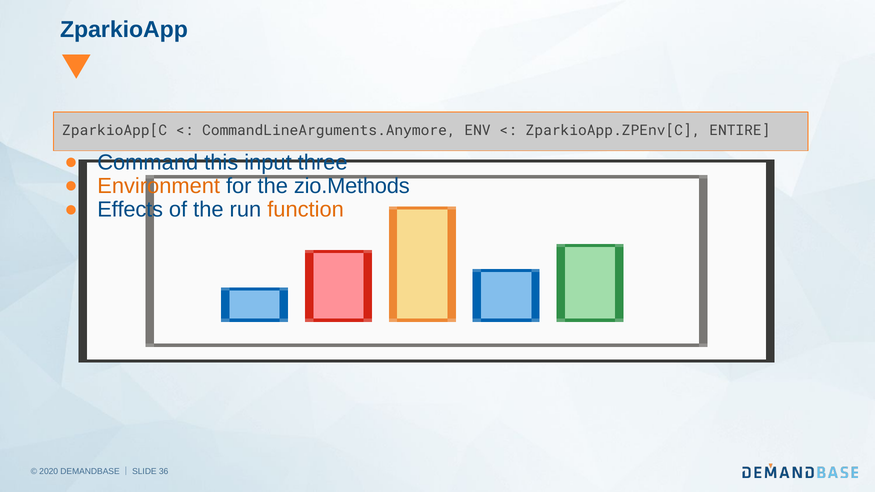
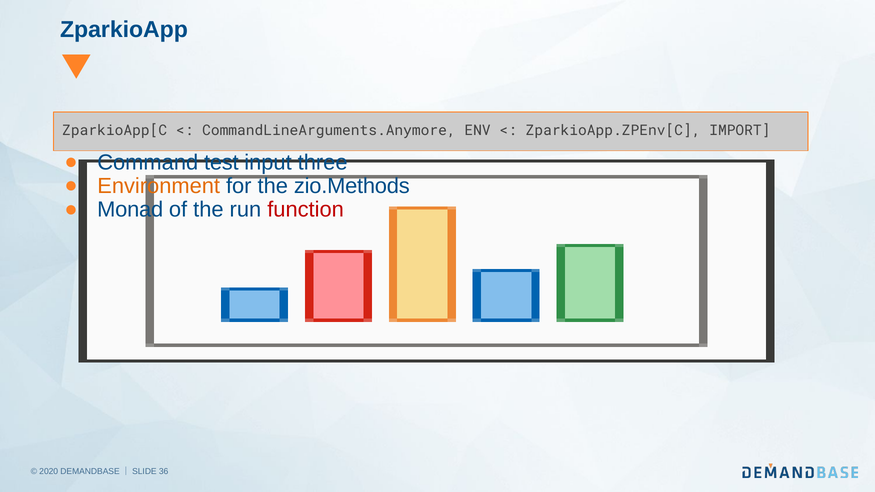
ENTIRE: ENTIRE -> IMPORT
this: this -> test
Effects: Effects -> Monad
function colour: orange -> red
